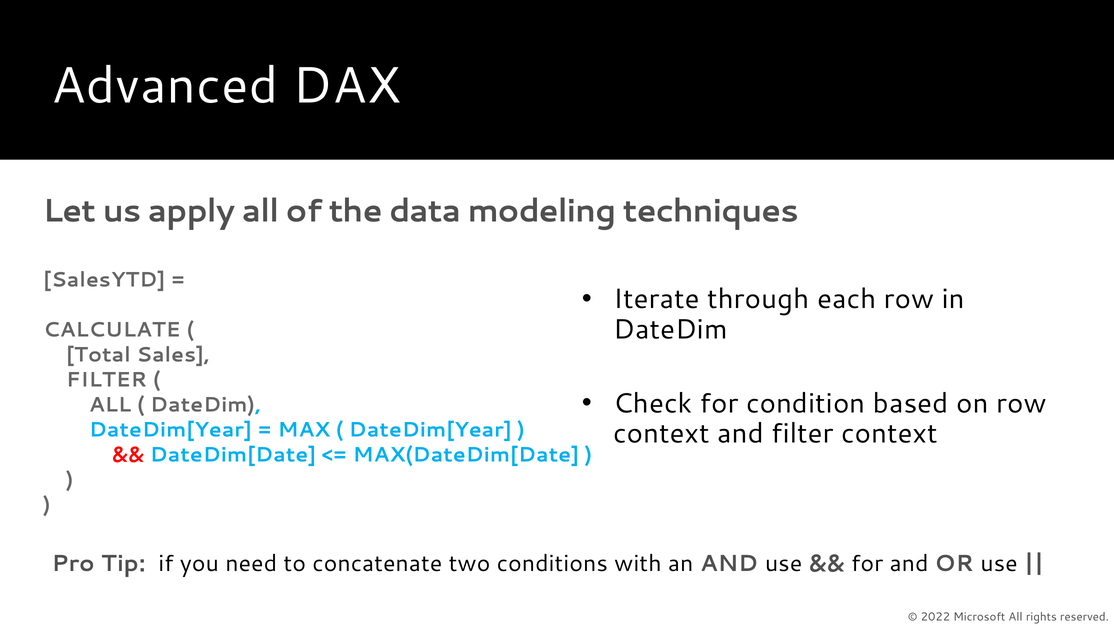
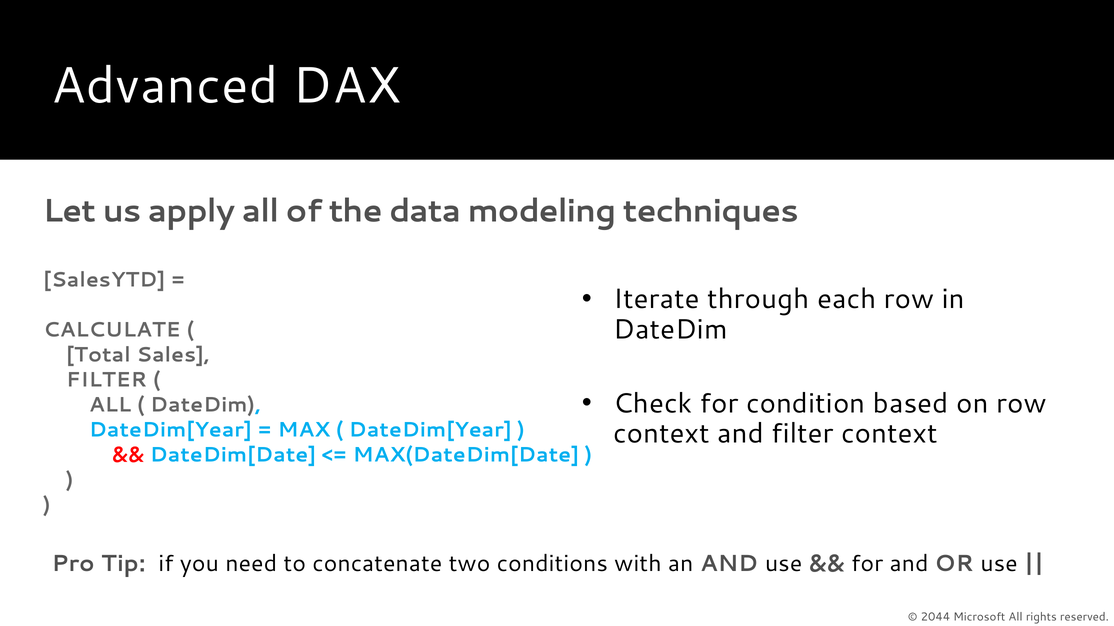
2022: 2022 -> 2044
